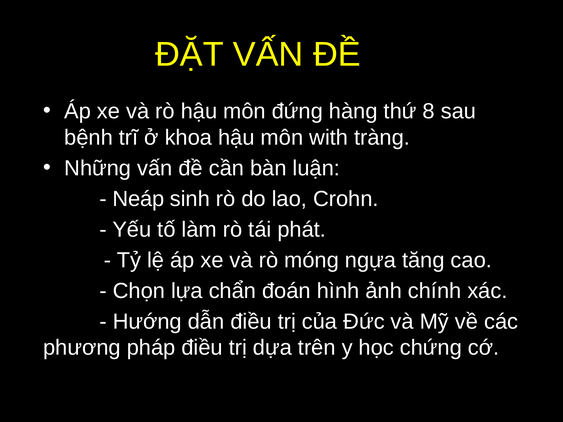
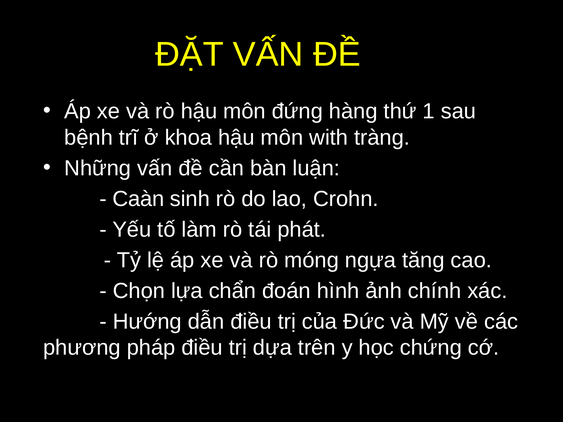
8: 8 -> 1
Neáp: Neáp -> Caàn
